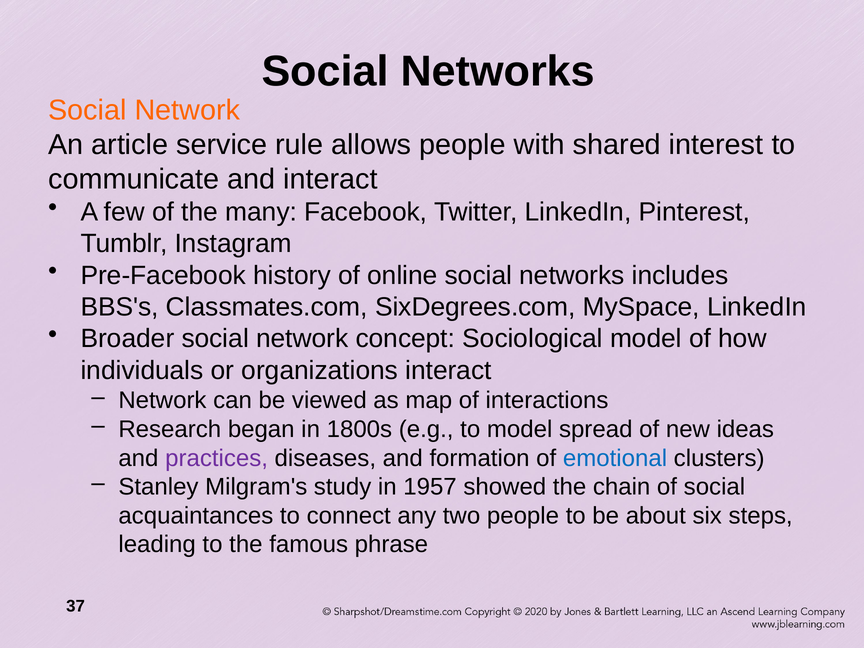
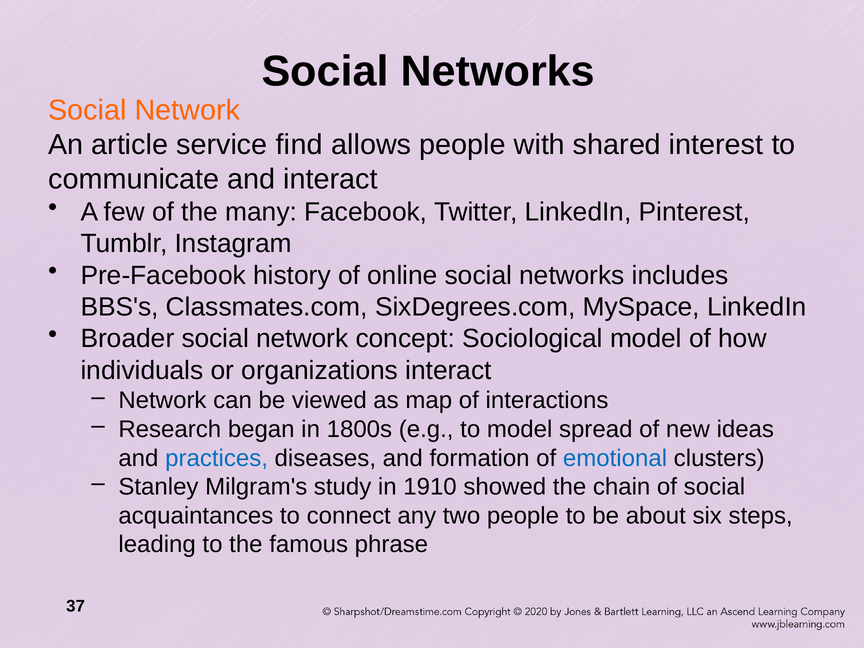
rule: rule -> find
practices colour: purple -> blue
1957: 1957 -> 1910
